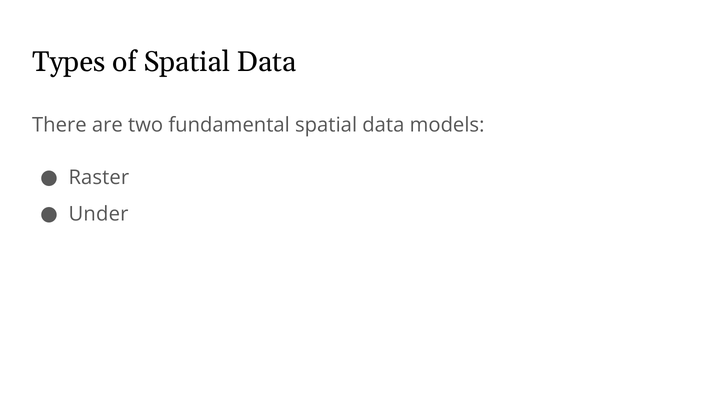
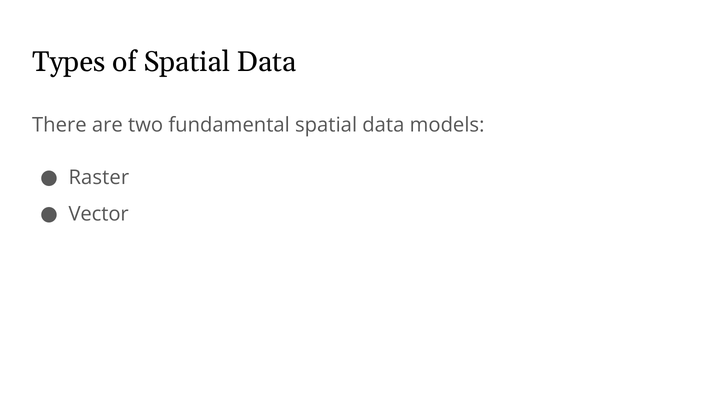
Under: Under -> Vector
